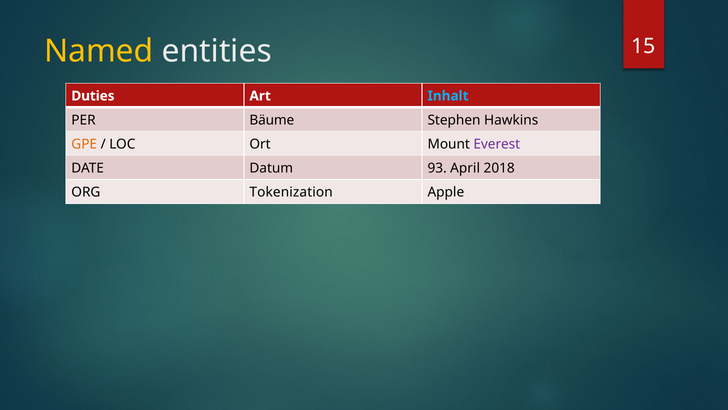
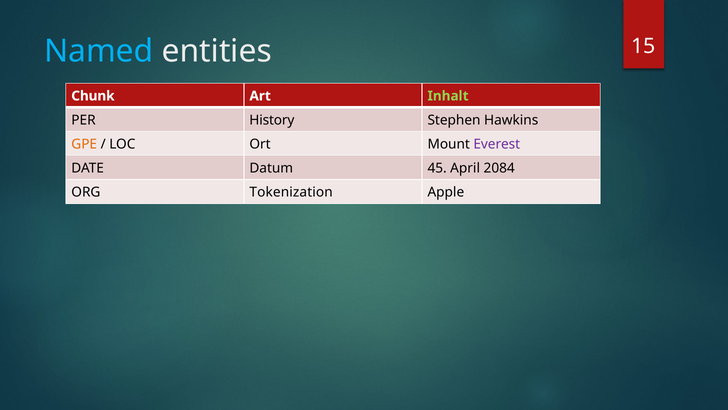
Named colour: yellow -> light blue
Duties: Duties -> Chunk
Inhalt colour: light blue -> light green
Bäume: Bäume -> History
93: 93 -> 45
2018: 2018 -> 2084
